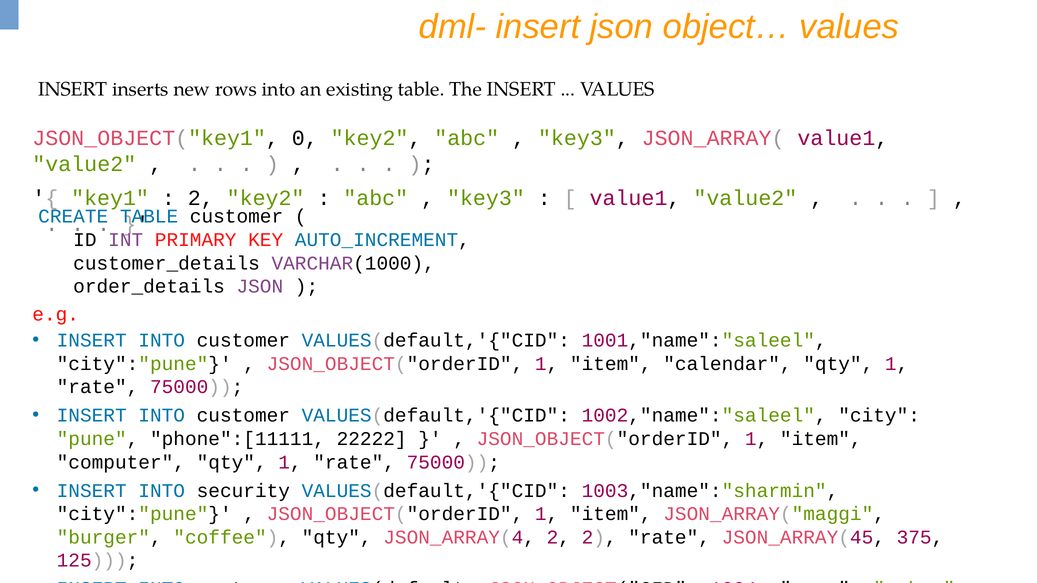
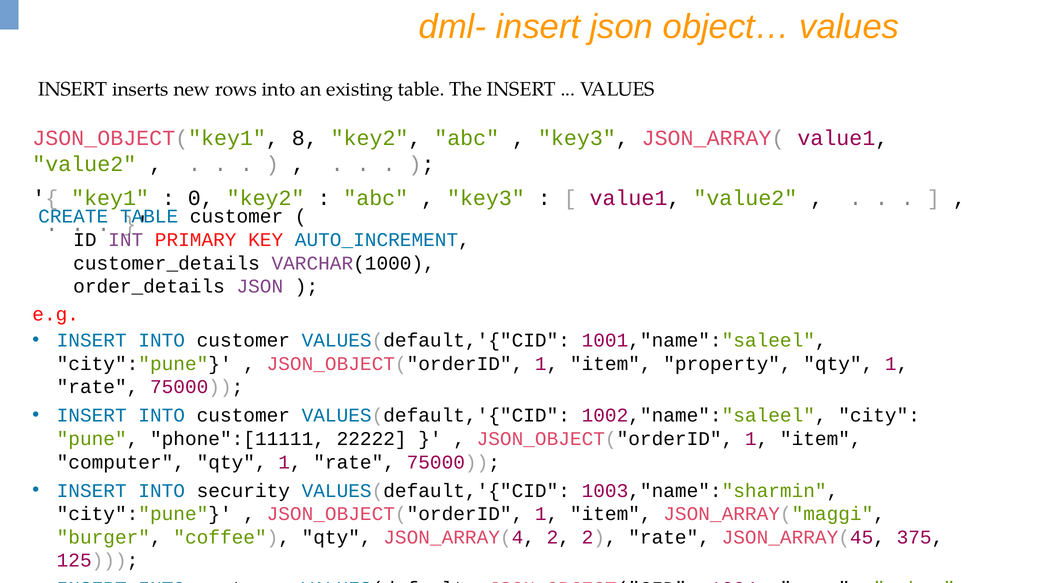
0: 0 -> 8
2 at (201, 198): 2 -> 0
calendar: calendar -> property
